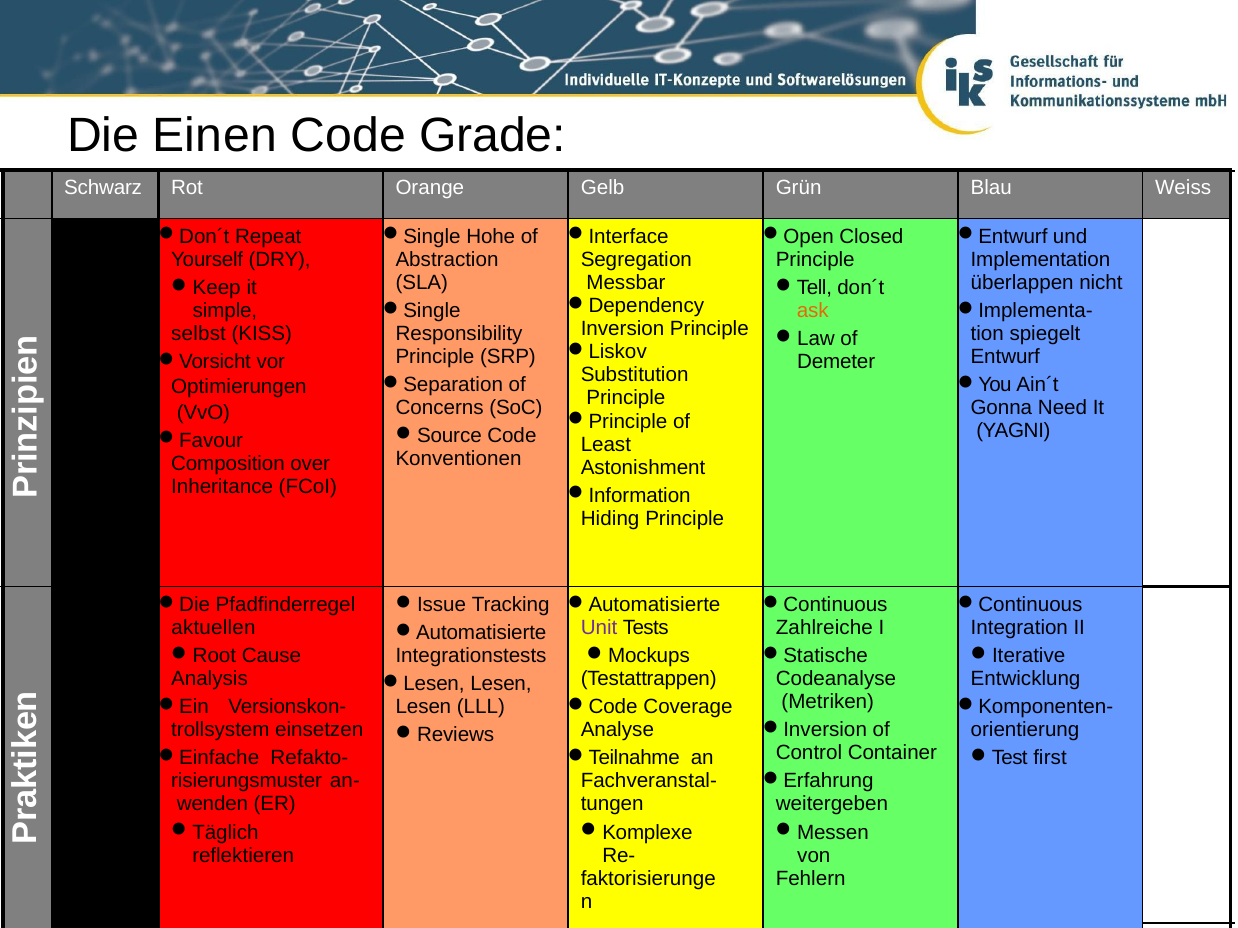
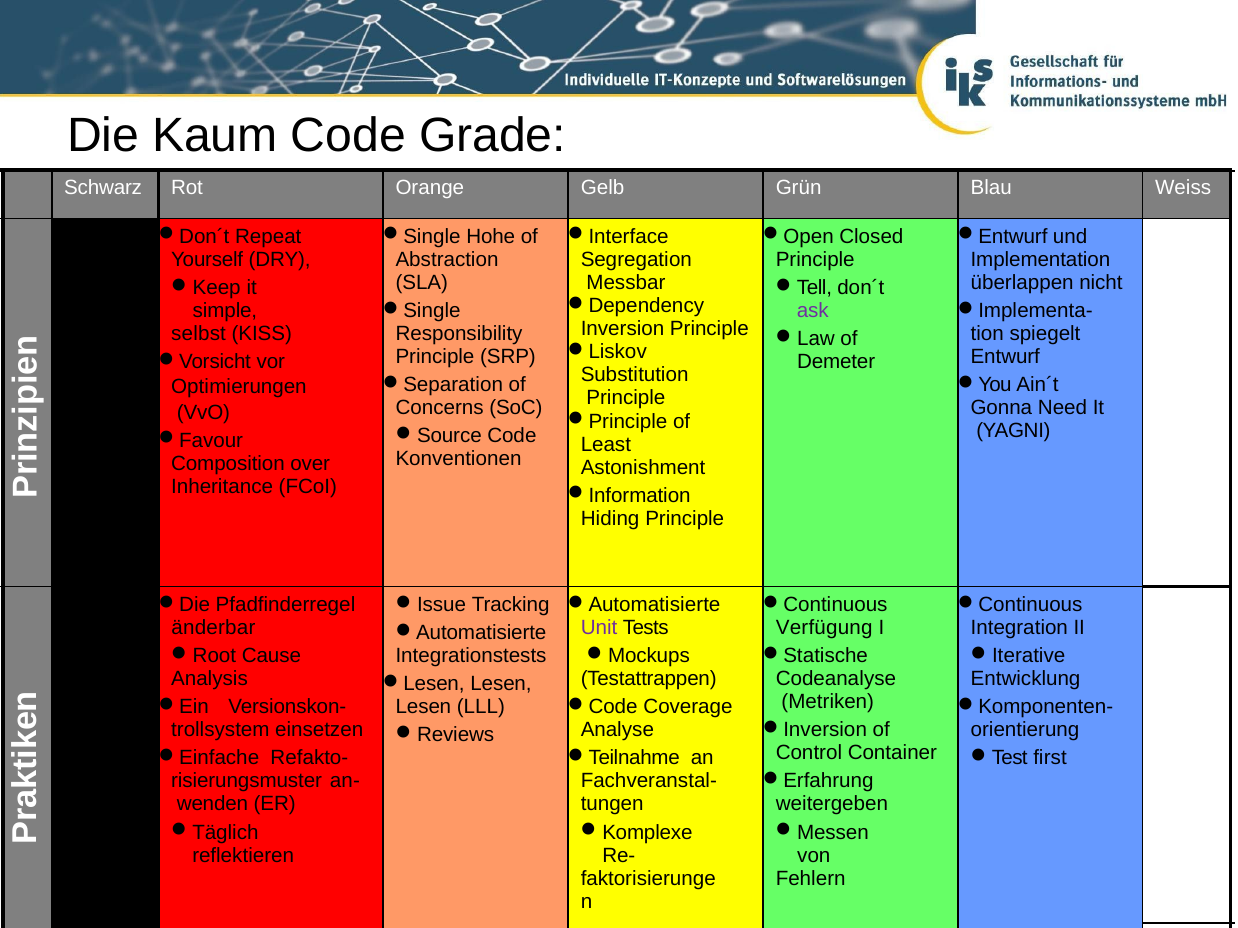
Einen: Einen -> Kaum
ask colour: orange -> purple
aktuellen: aktuellen -> änderbar
Zahlreiche: Zahlreiche -> Verfügung
